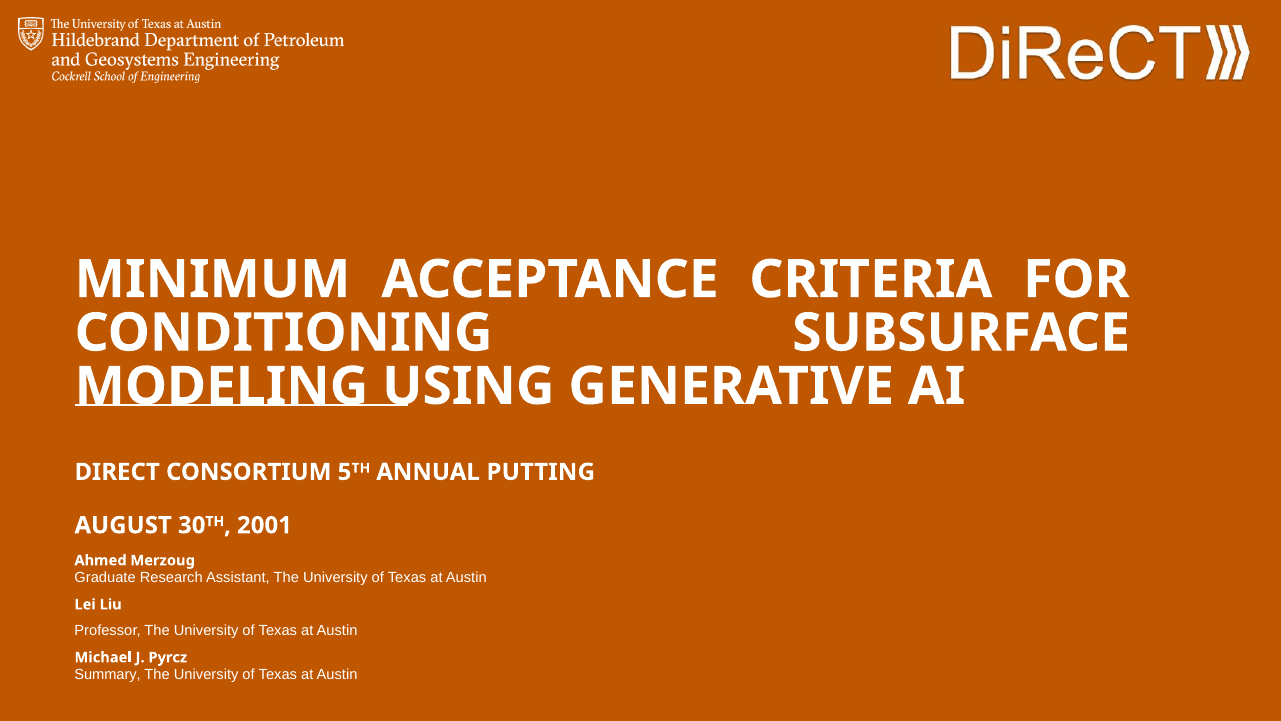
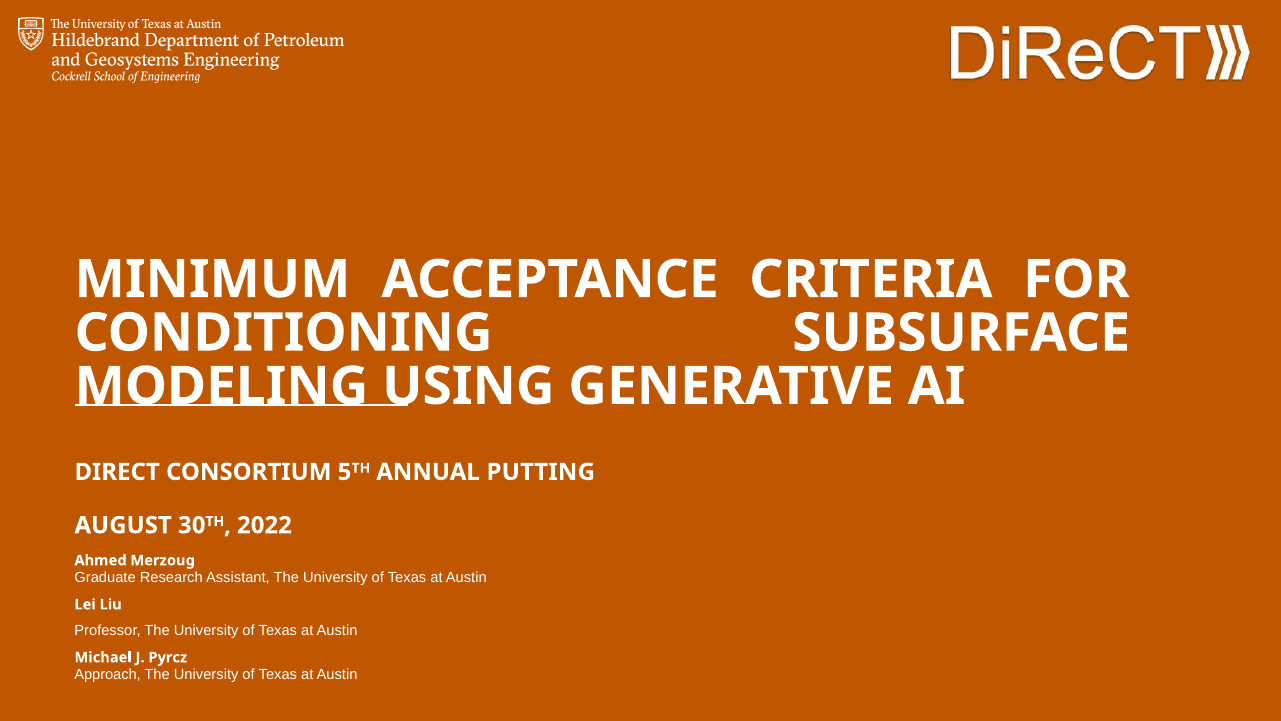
2001: 2001 -> 2022
Summary: Summary -> Approach
